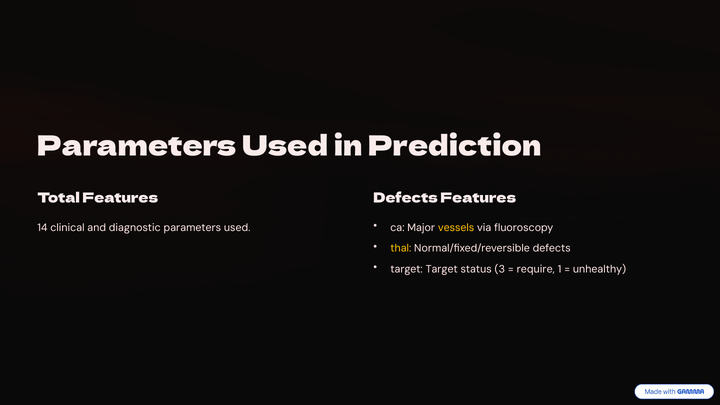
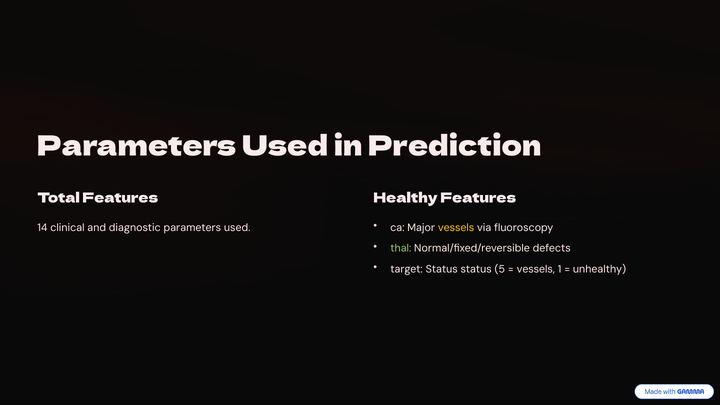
Defects at (406, 198): Defects -> Healthy
thal colour: yellow -> light green
target Target: Target -> Status
3: 3 -> 5
require at (536, 269): require -> vessels
